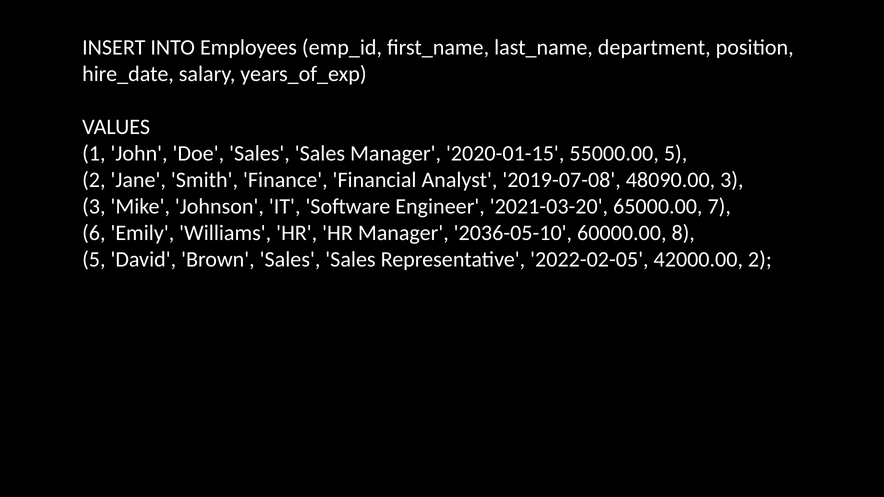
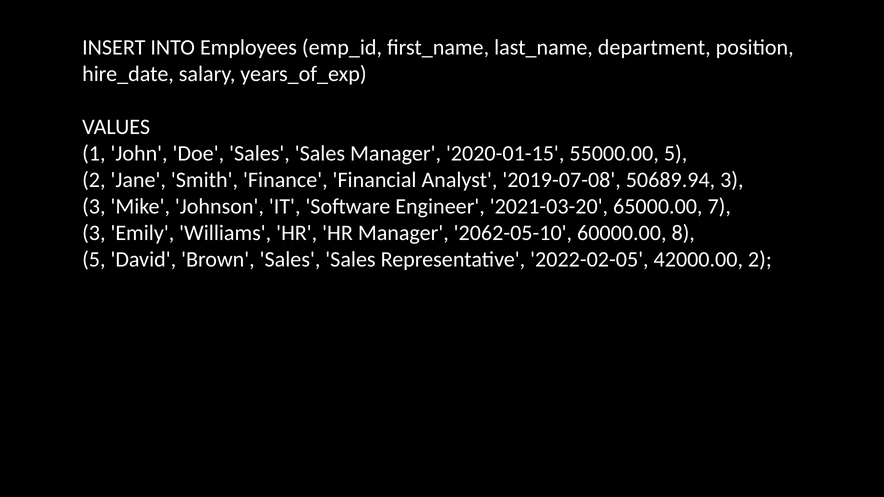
48090.00: 48090.00 -> 50689.94
6 at (94, 233): 6 -> 3
2036-05-10: 2036-05-10 -> 2062-05-10
